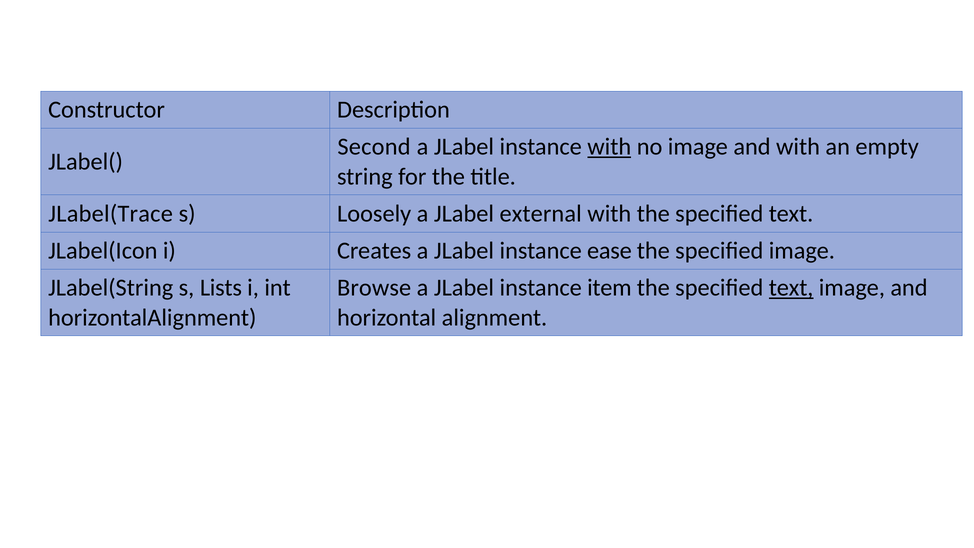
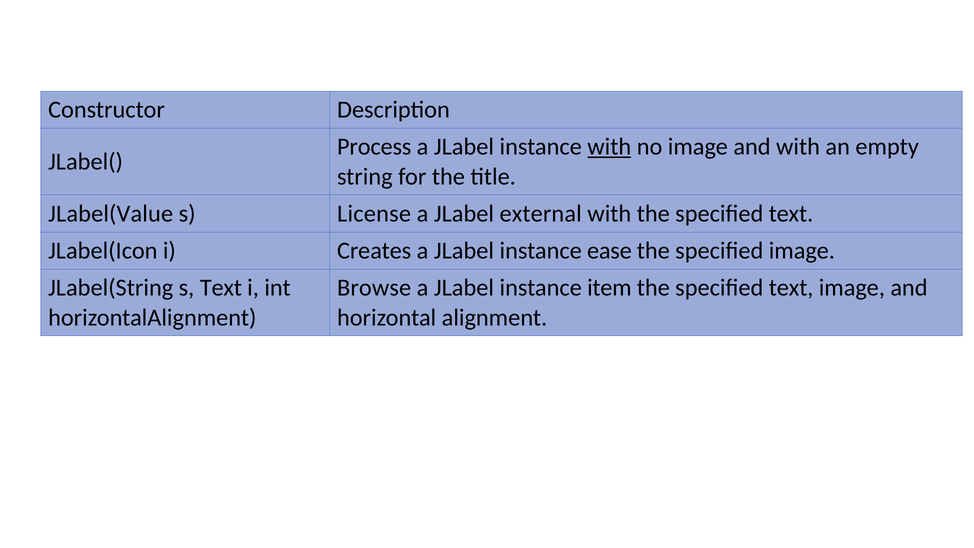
Second: Second -> Process
JLabel(Trace: JLabel(Trace -> JLabel(Value
Loosely: Loosely -> License
s Lists: Lists -> Text
text at (791, 288) underline: present -> none
